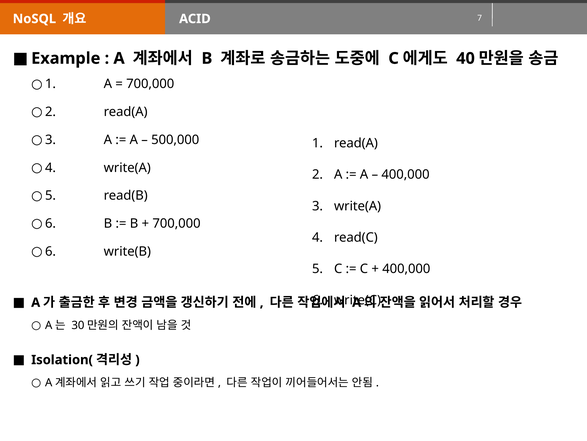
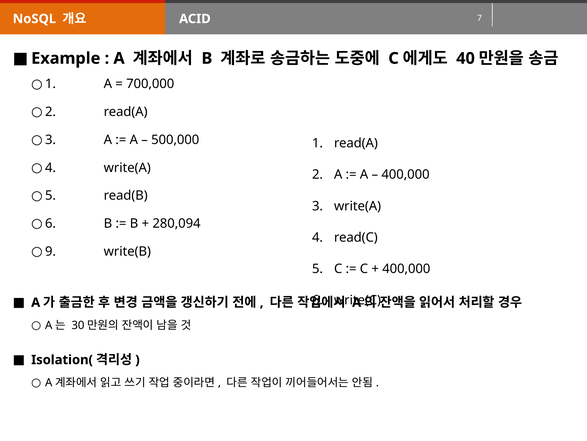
700,000 at (177, 223): 700,000 -> 280,094
6 at (51, 251): 6 -> 9
